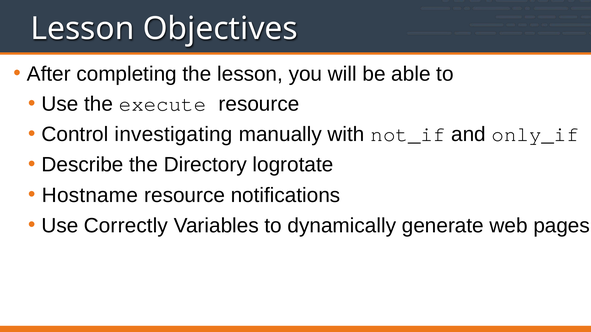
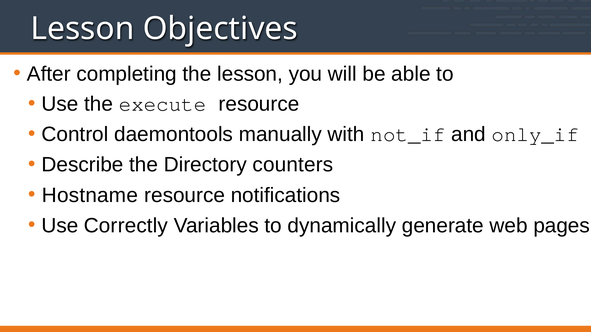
investigating: investigating -> daemontools
logrotate: logrotate -> counters
